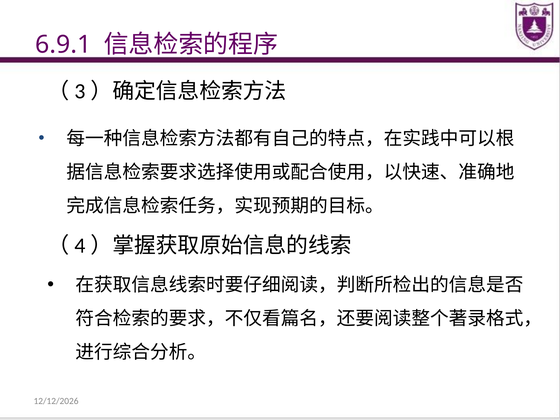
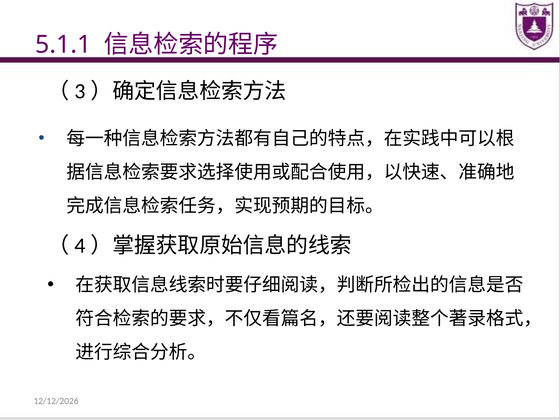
6.9.1: 6.9.1 -> 5.1.1
